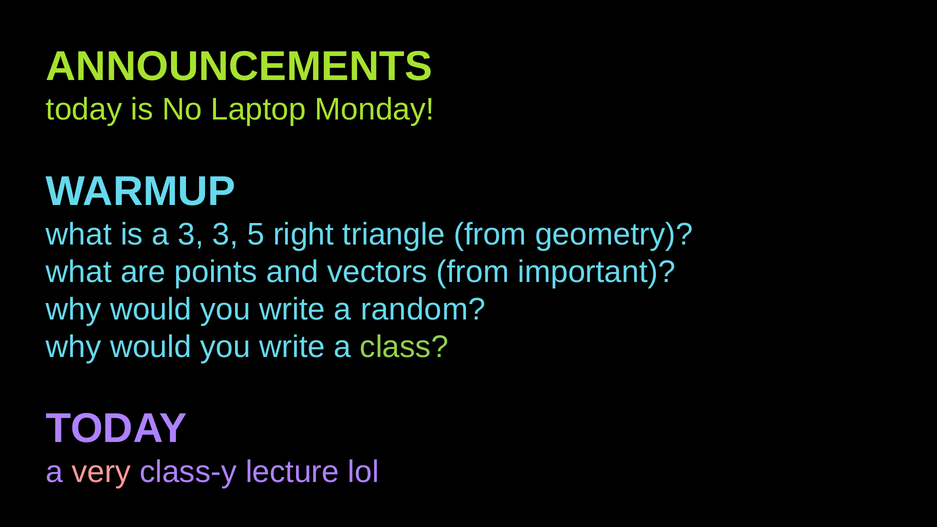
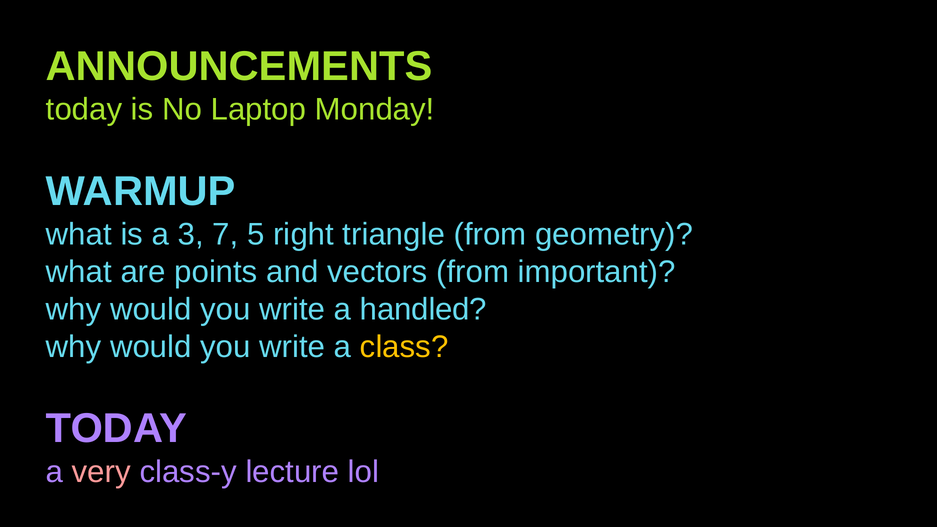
3 3: 3 -> 7
random: random -> handled
class colour: light green -> yellow
